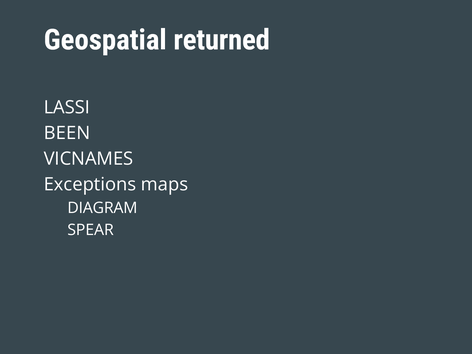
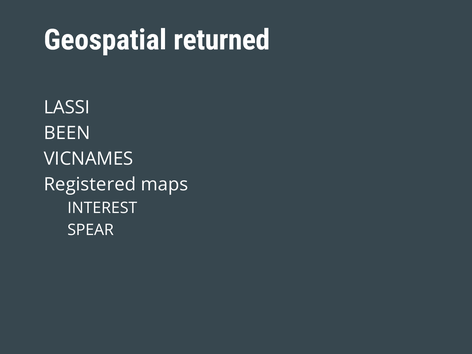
Exceptions: Exceptions -> Registered
DIAGRAM: DIAGRAM -> INTEREST
